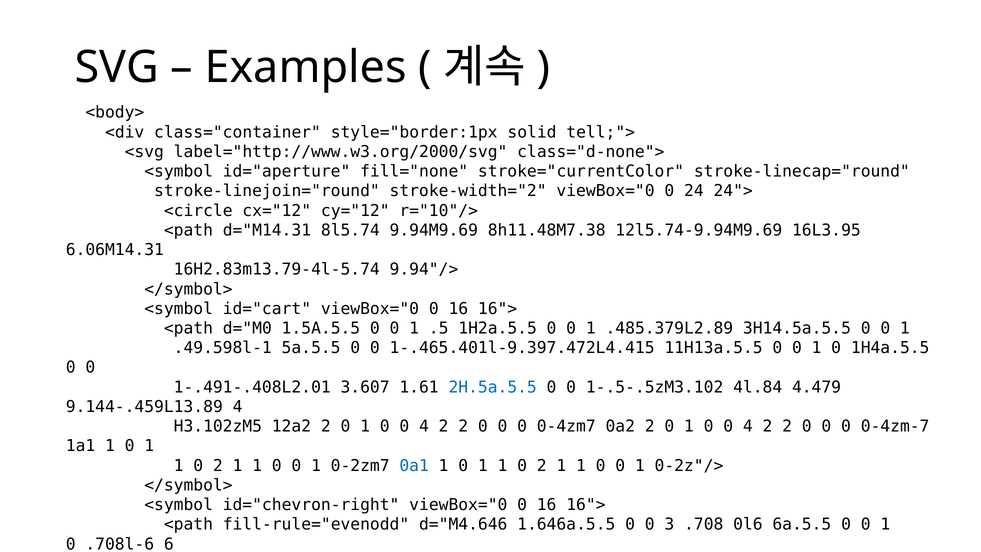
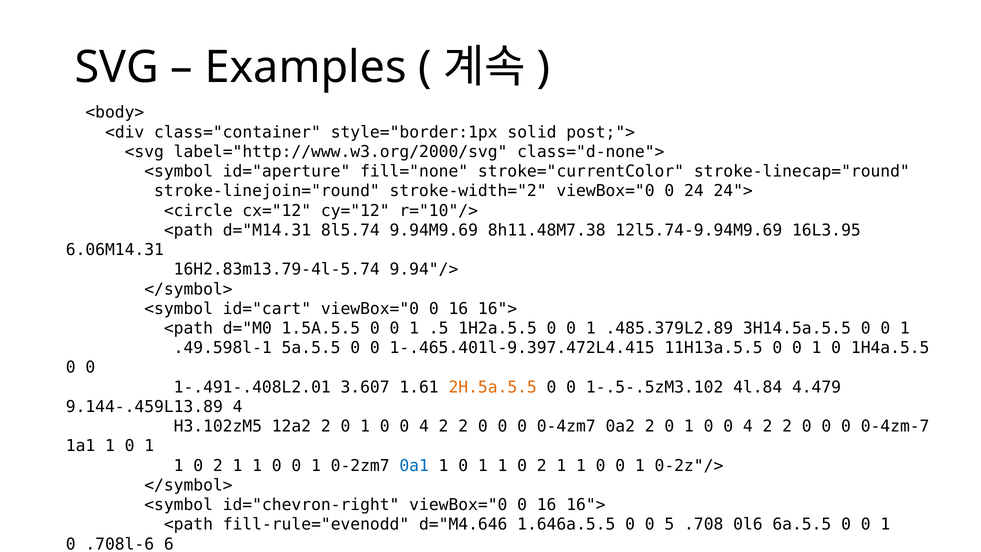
tell;">: tell;"> -> post;">
2H.5a.5.5 colour: blue -> orange
3: 3 -> 5
